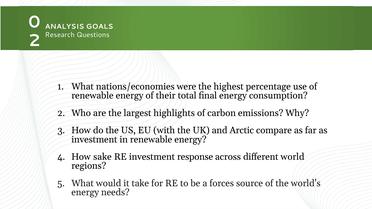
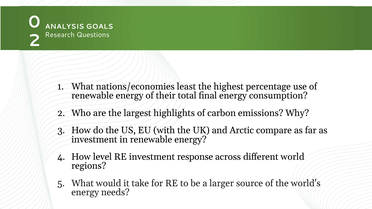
were: were -> least
sake: sake -> level
forces: forces -> larger
